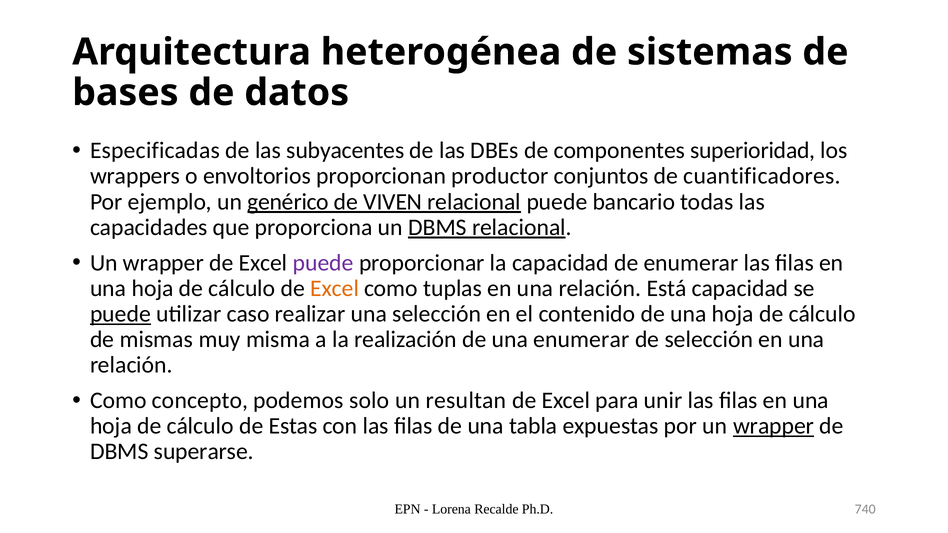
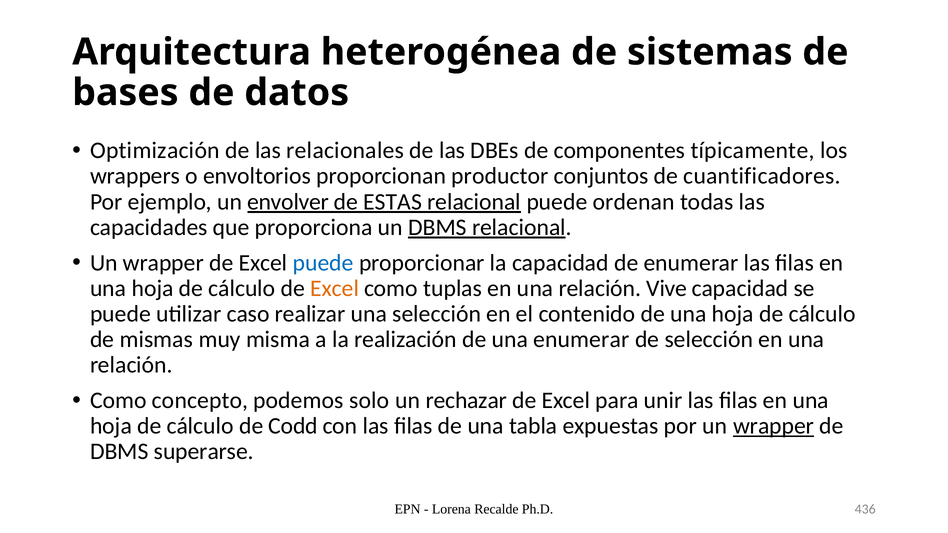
Especificadas: Especificadas -> Optimización
subyacentes: subyacentes -> relacionales
superioridad: superioridad -> típicamente
genérico: genérico -> envolver
VIVEN: VIVEN -> ESTAS
bancario: bancario -> ordenan
puede at (323, 263) colour: purple -> blue
Está: Está -> Vive
puede at (120, 314) underline: present -> none
resultan: resultan -> rechazar
Estas: Estas -> Codd
740: 740 -> 436
